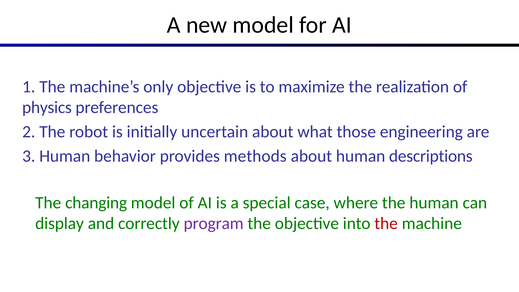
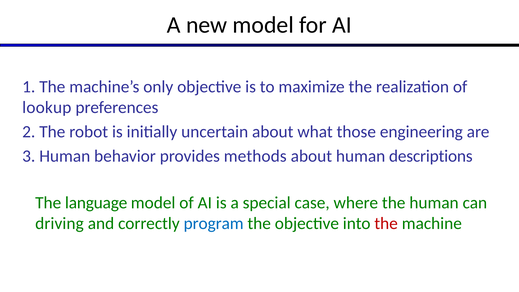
physics: physics -> lookup
changing: changing -> language
display: display -> driving
program colour: purple -> blue
